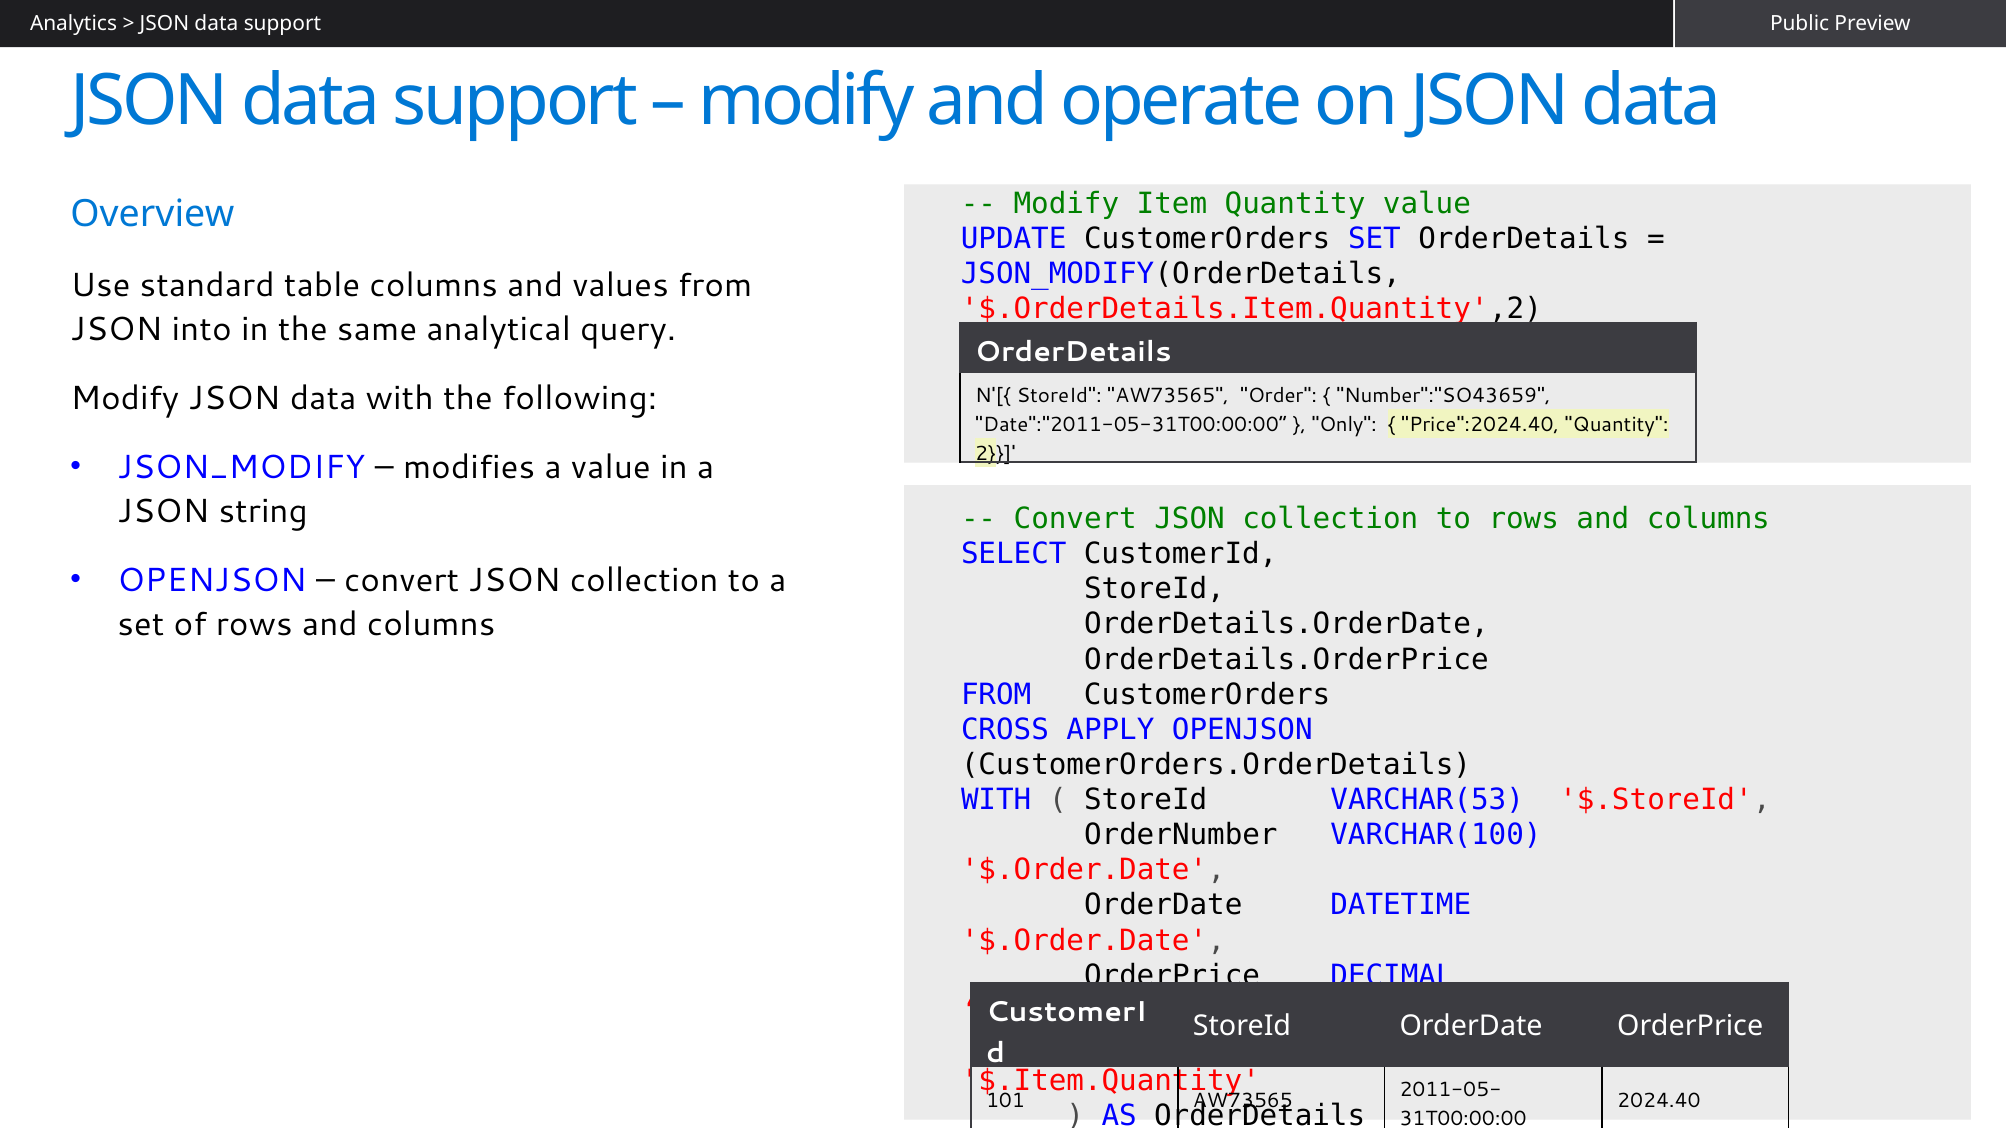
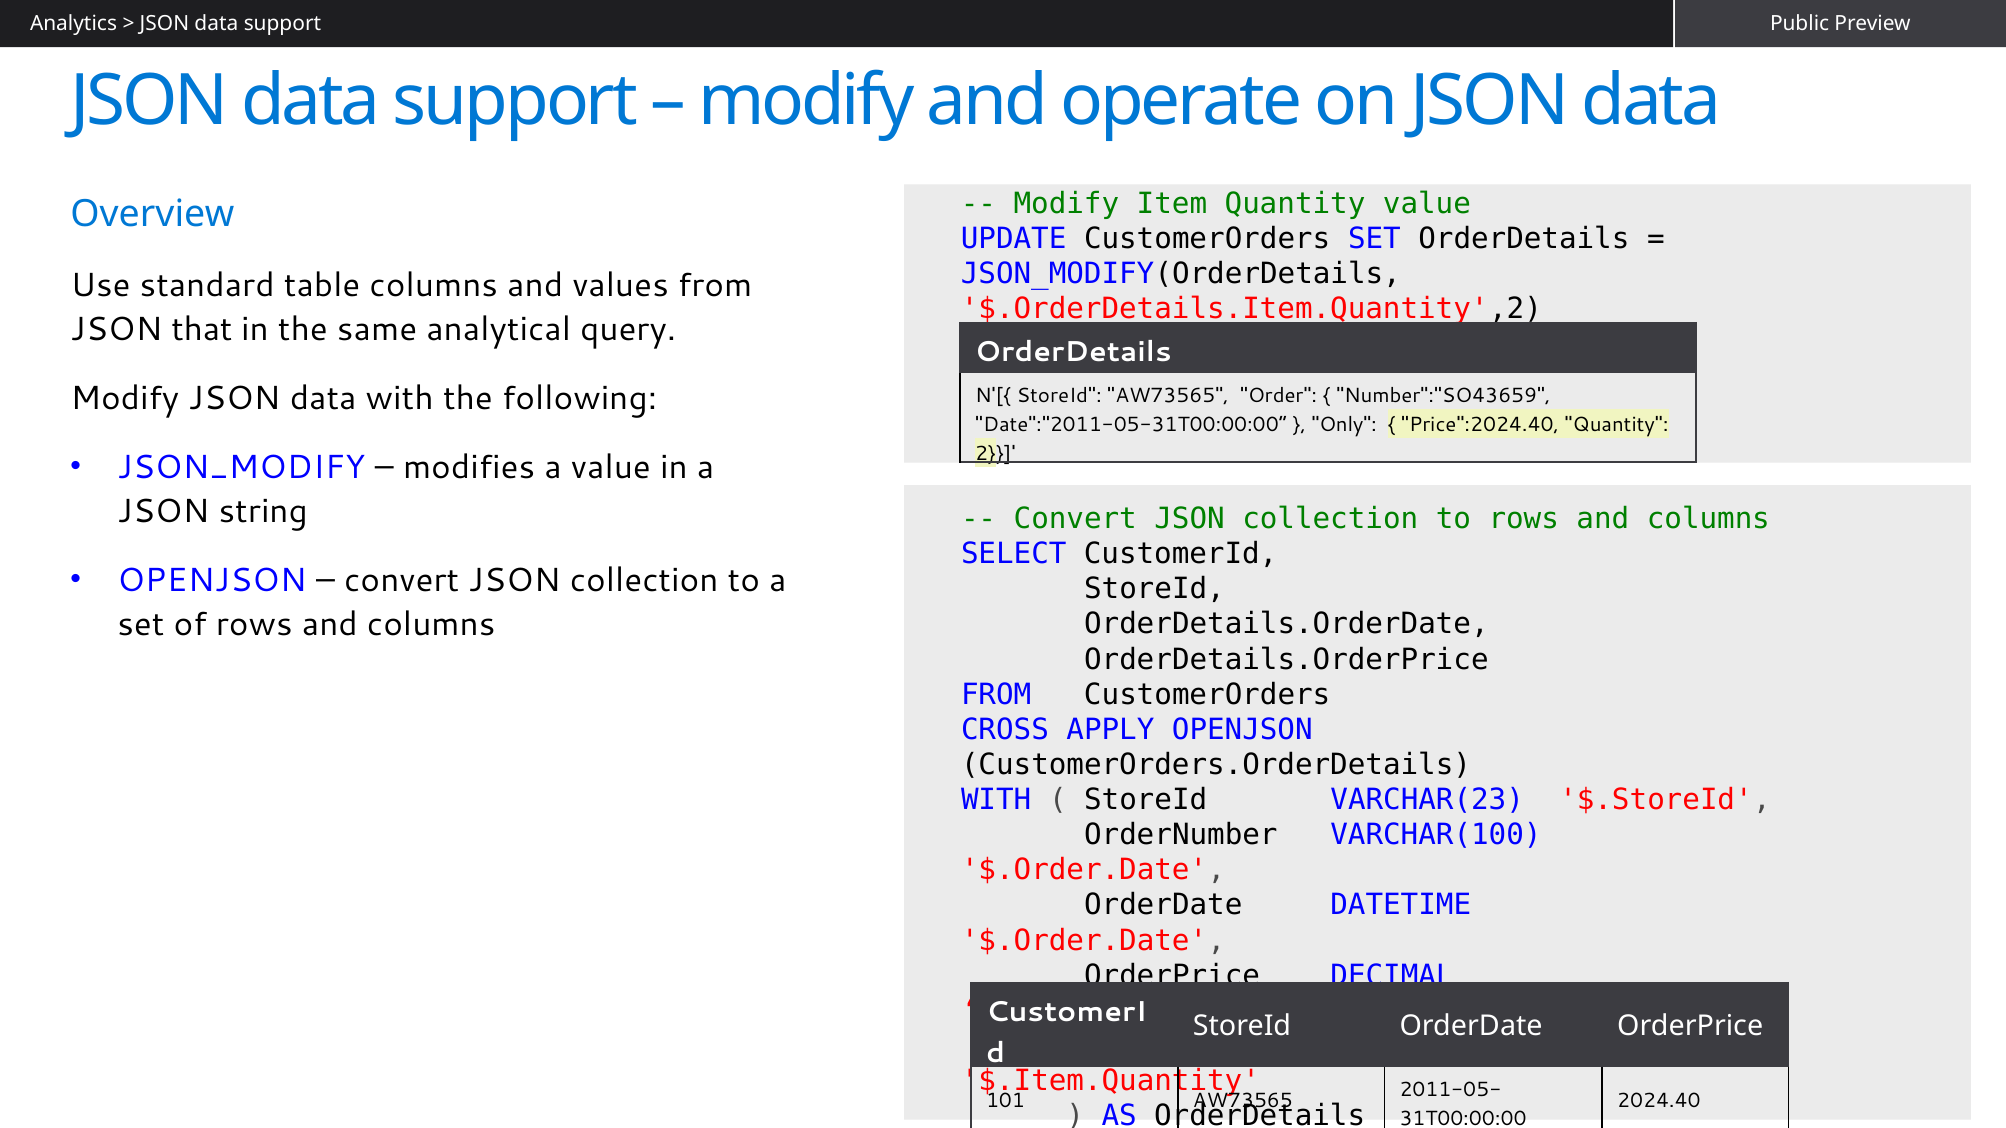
into: into -> that
VARCHAR(53: VARCHAR(53 -> VARCHAR(23
